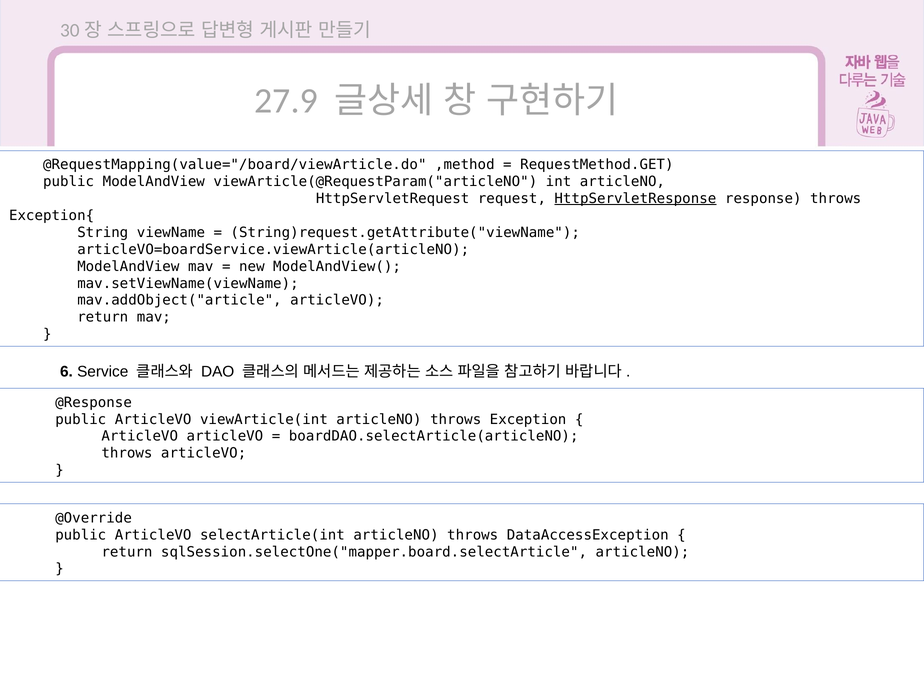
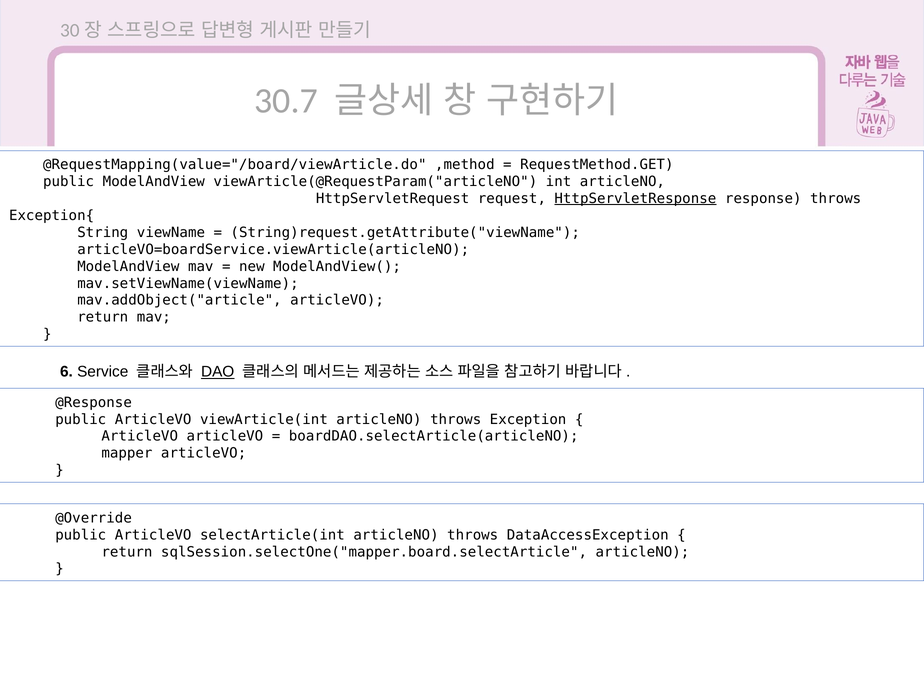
27.9: 27.9 -> 30.7
DAO underline: none -> present
throws at (127, 453): throws -> mapper
